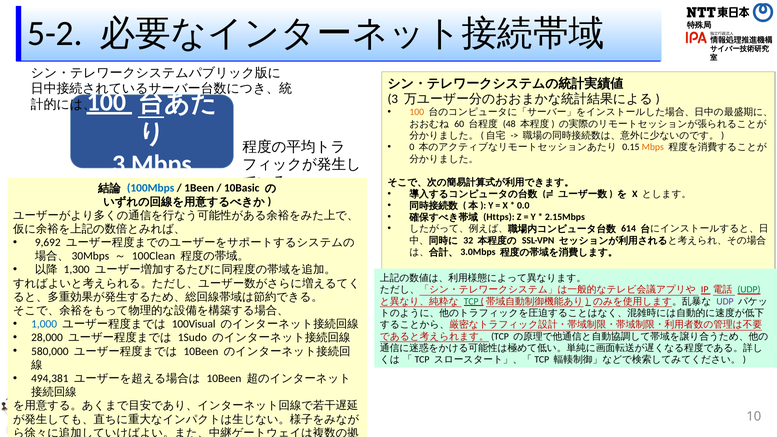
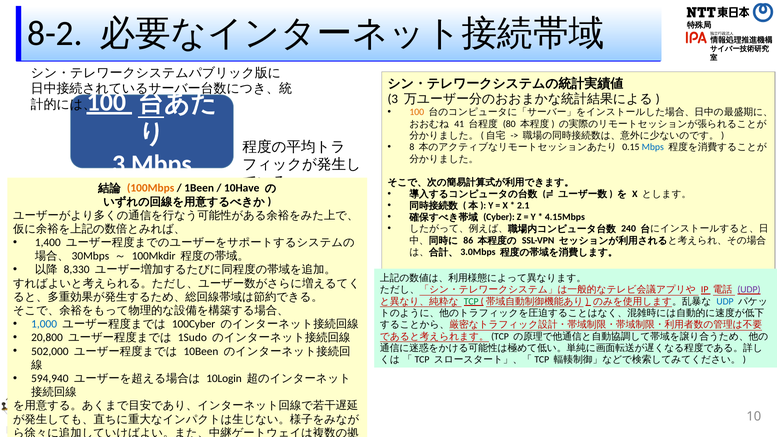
5-2: 5-2 -> 8-2
60: 60 -> 41
48: 48 -> 80
0: 0 -> 8
Mbps at (653, 147) colour: orange -> blue
100Mbps colour: blue -> orange
10Basic: 10Basic -> 10Have
0.0: 0.0 -> 2.1
Https: Https -> Cyber
2.15Mbps: 2.15Mbps -> 4.15Mbps
614: 614 -> 240
9,692: 9,692 -> 1,400
32: 32 -> 86
100Clean: 100Clean -> 100Mkdir
1,300: 1,300 -> 8,330
UDP at (749, 290) colour: green -> purple
UDP at (725, 301) colour: purple -> blue
100Visual: 100Visual -> 100Cyber
28,000: 28,000 -> 20,800
580,000: 580,000 -> 502,000
494,381: 494,381 -> 594,940
10Been at (224, 379): 10Been -> 10Login
